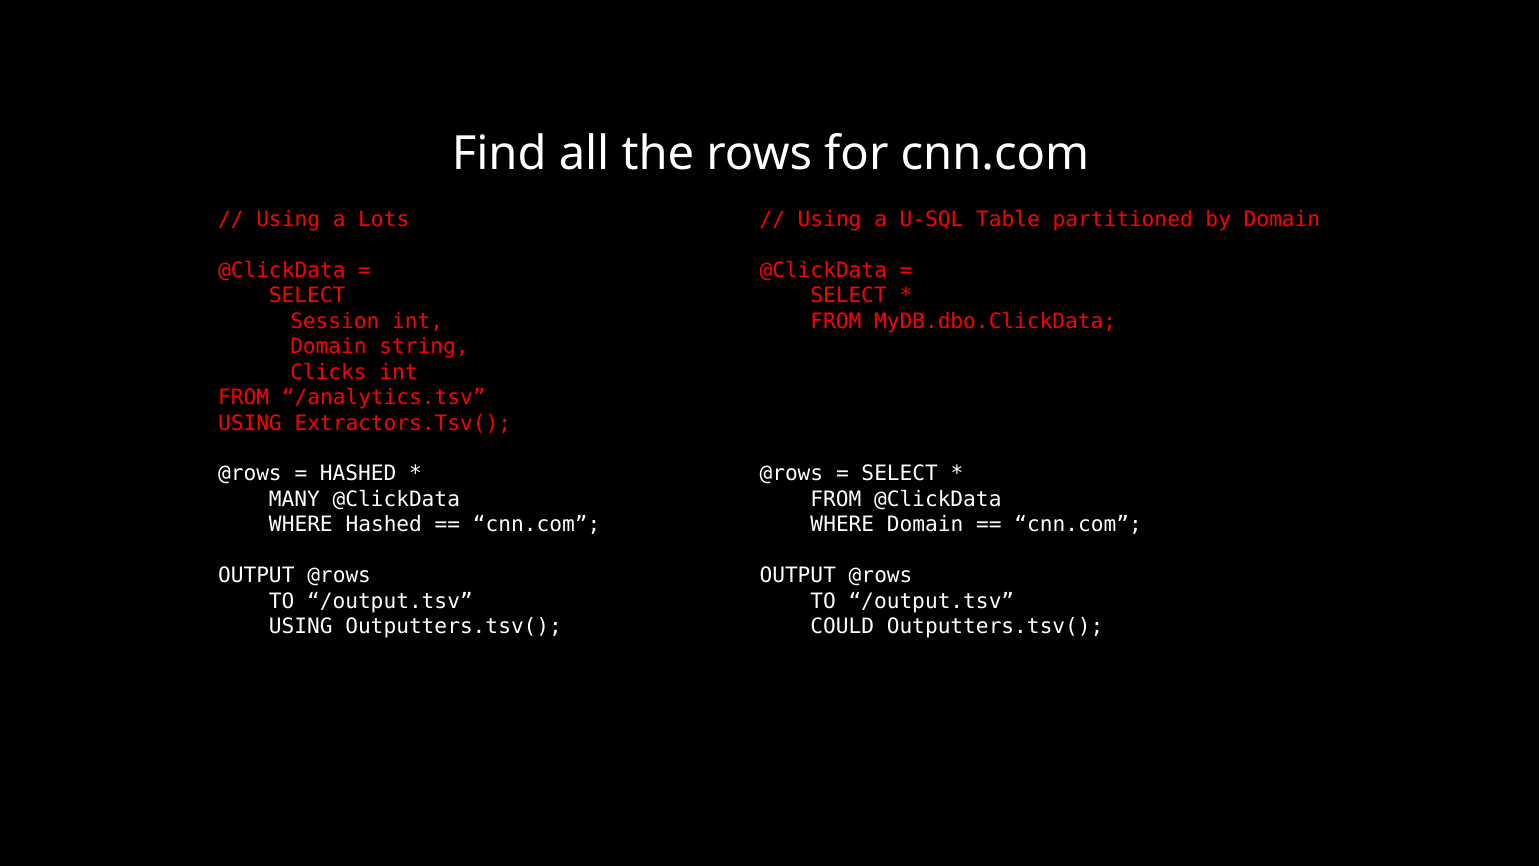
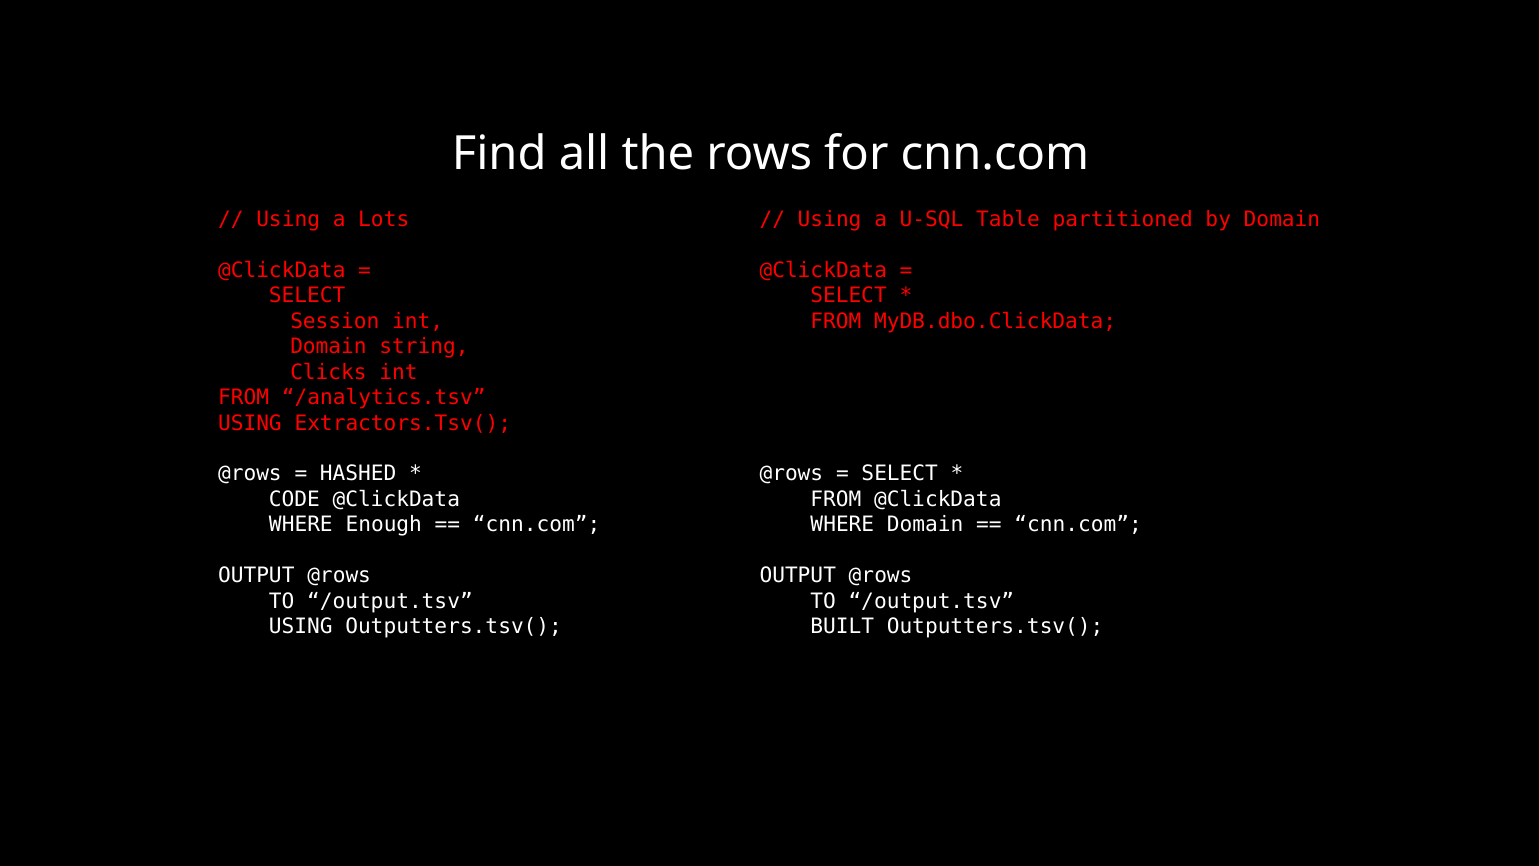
MANY: MANY -> CODE
WHERE Hashed: Hashed -> Enough
COULD: COULD -> BUILT
